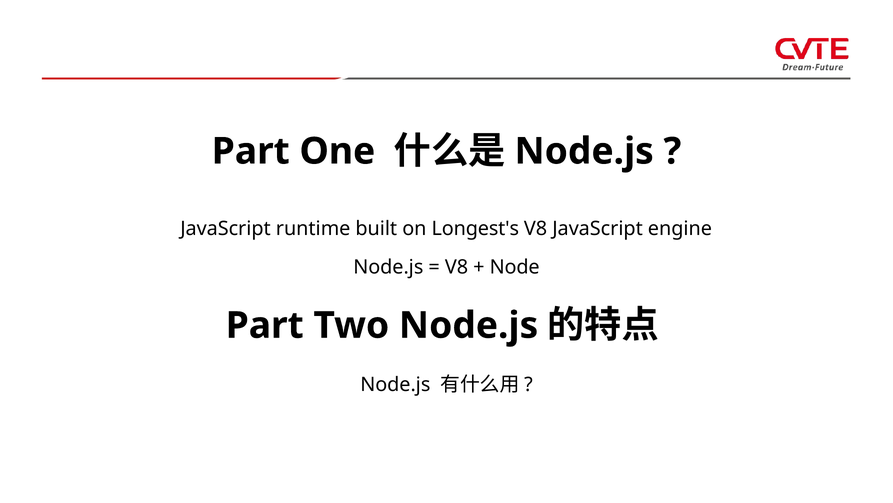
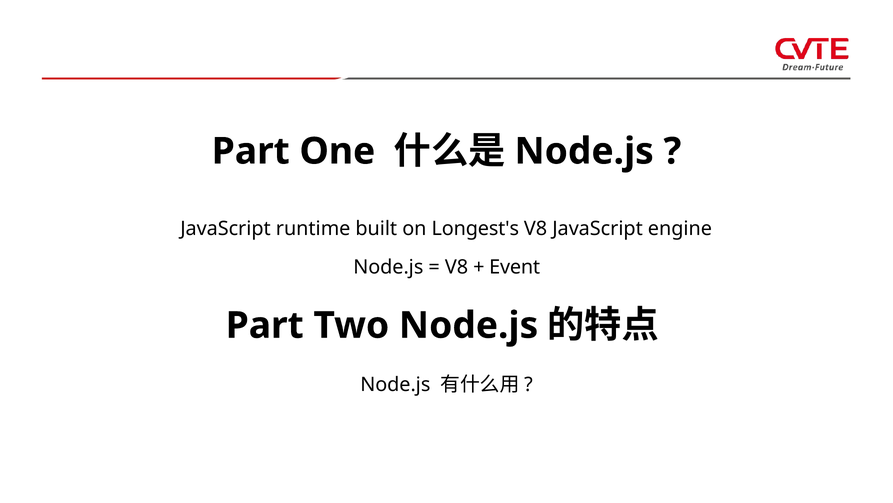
Node: Node -> Event
